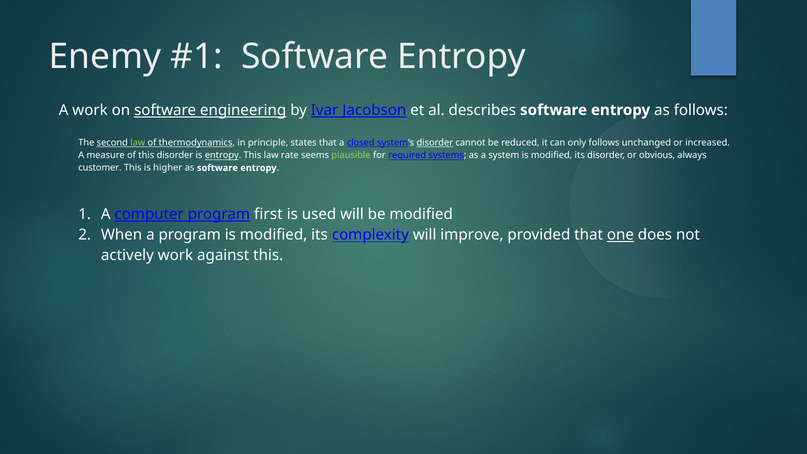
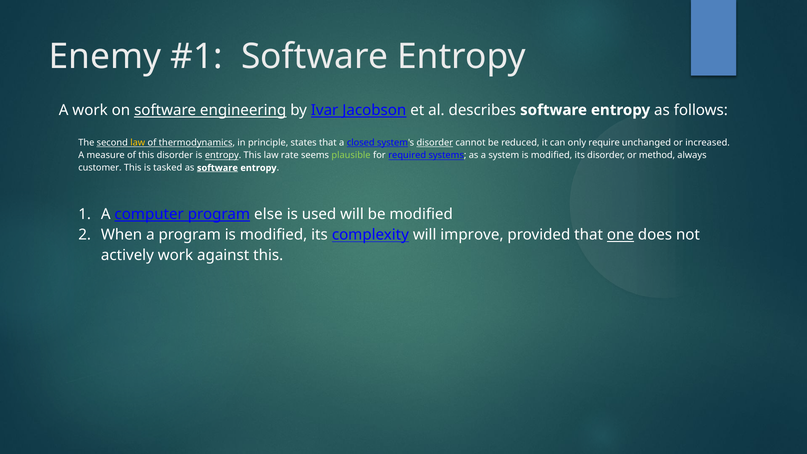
law at (138, 143) colour: light green -> yellow
only follows: follows -> require
obvious: obvious -> method
higher: higher -> tasked
software at (217, 168) underline: none -> present
first: first -> else
